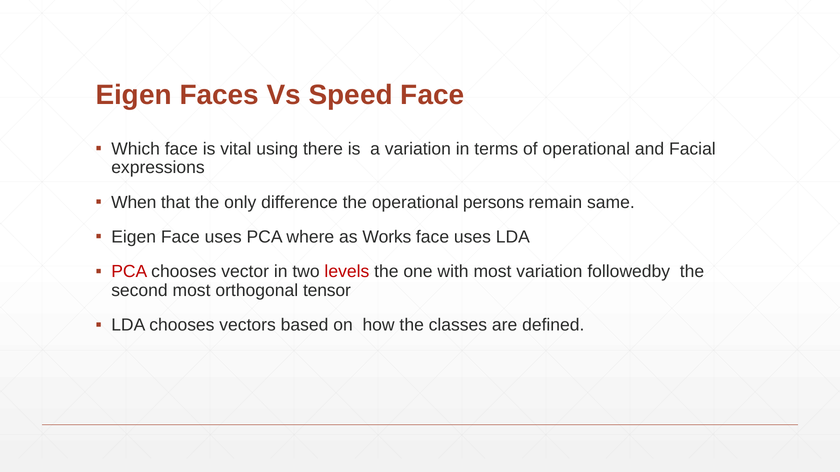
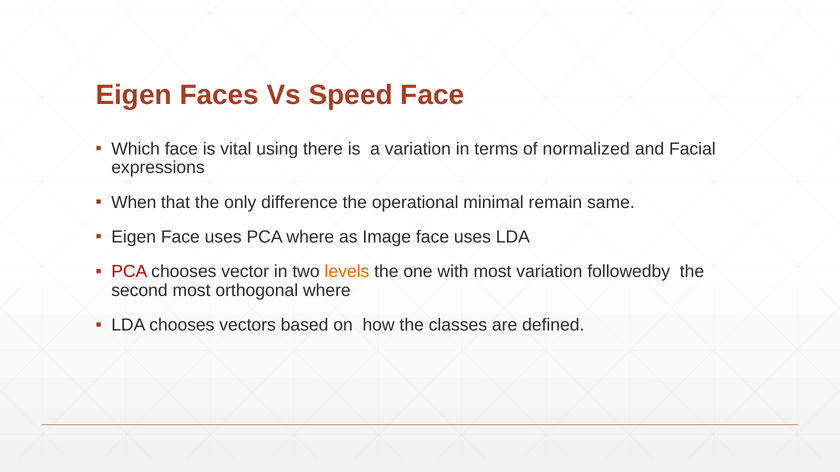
of operational: operational -> normalized
persons: persons -> minimal
Works: Works -> Image
levels colour: red -> orange
orthogonal tensor: tensor -> where
